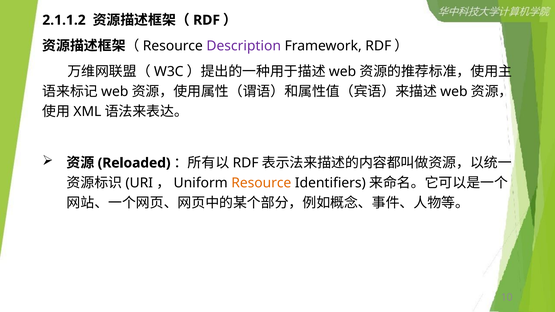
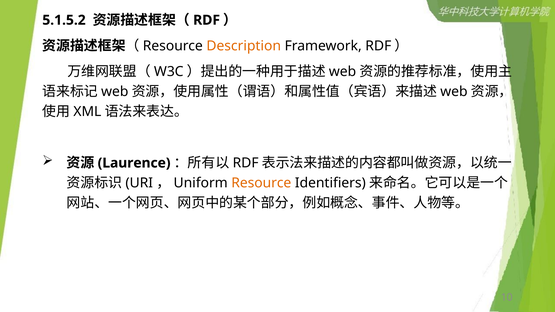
2.1.1.2: 2.1.1.2 -> 5.1.5.2
Description colour: purple -> orange
Reloaded: Reloaded -> Laurence
